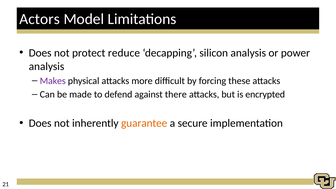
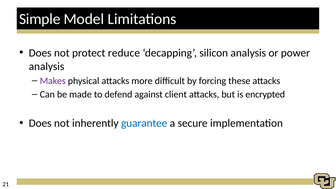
Actors: Actors -> Simple
there: there -> client
guarantee colour: orange -> blue
